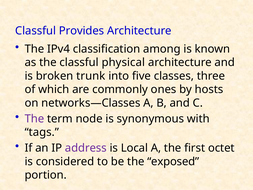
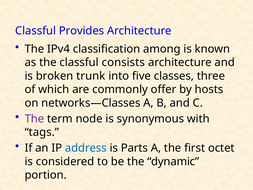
physical: physical -> consists
ones: ones -> offer
address colour: purple -> blue
Local: Local -> Parts
exposed: exposed -> dynamic
